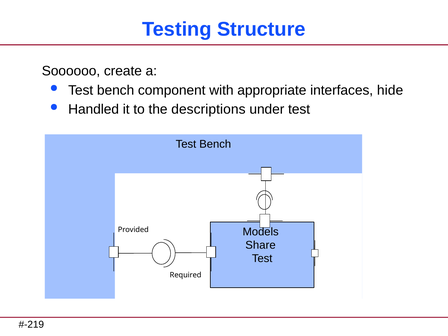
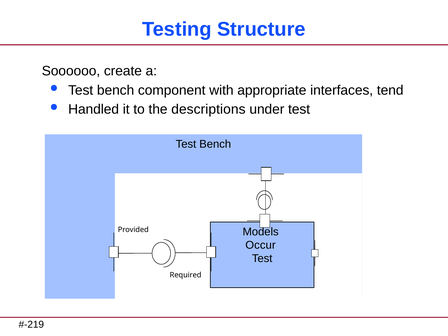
hide: hide -> tend
Share: Share -> Occur
